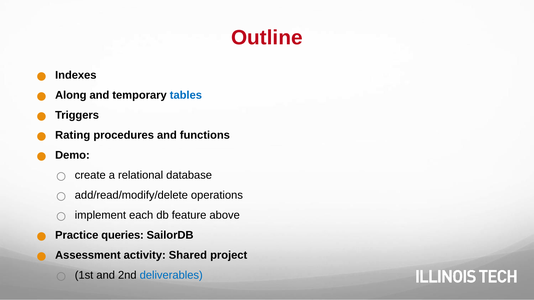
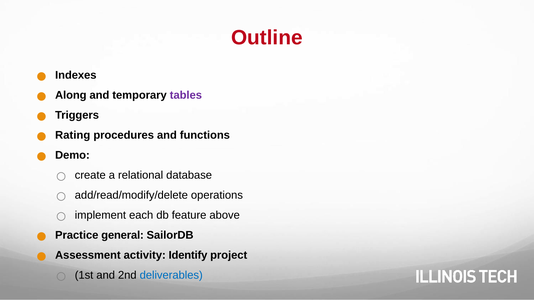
tables colour: blue -> purple
queries: queries -> general
Shared: Shared -> Identify
